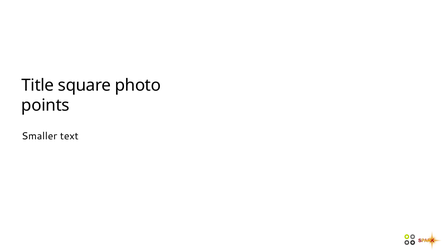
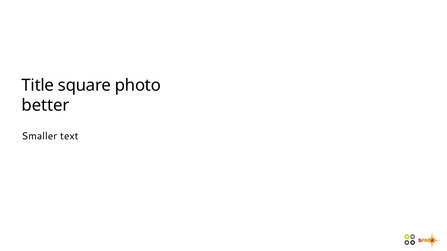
points: points -> better
